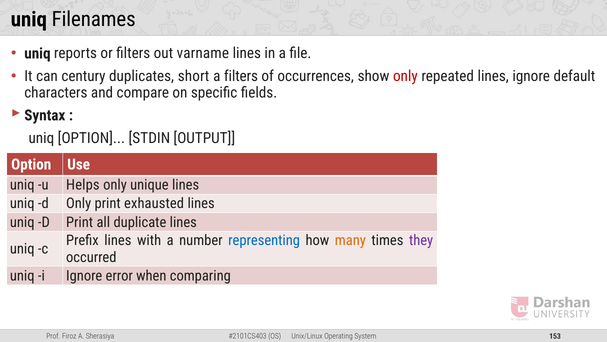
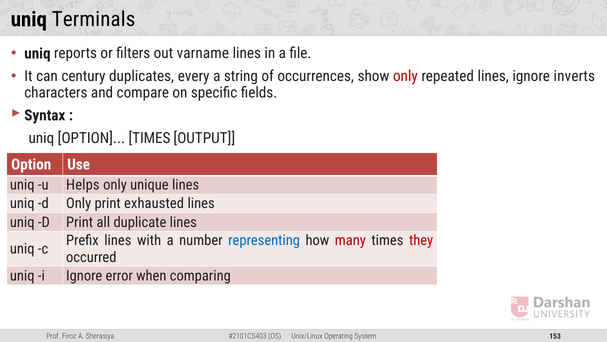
Filenames: Filenames -> Terminals
short: short -> every
a filters: filters -> string
default: default -> inverts
OPTION STDIN: STDIN -> TIMES
many colour: orange -> red
they colour: purple -> red
